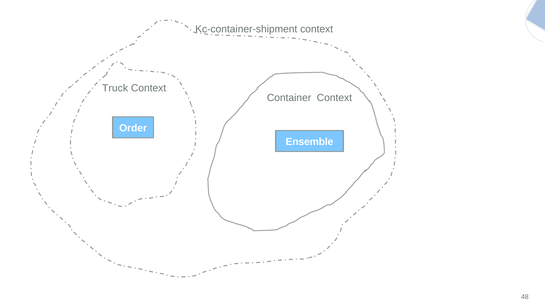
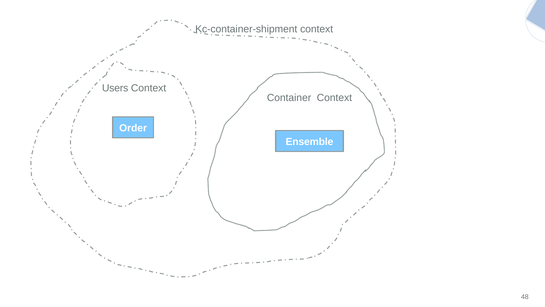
Truck: Truck -> Users
